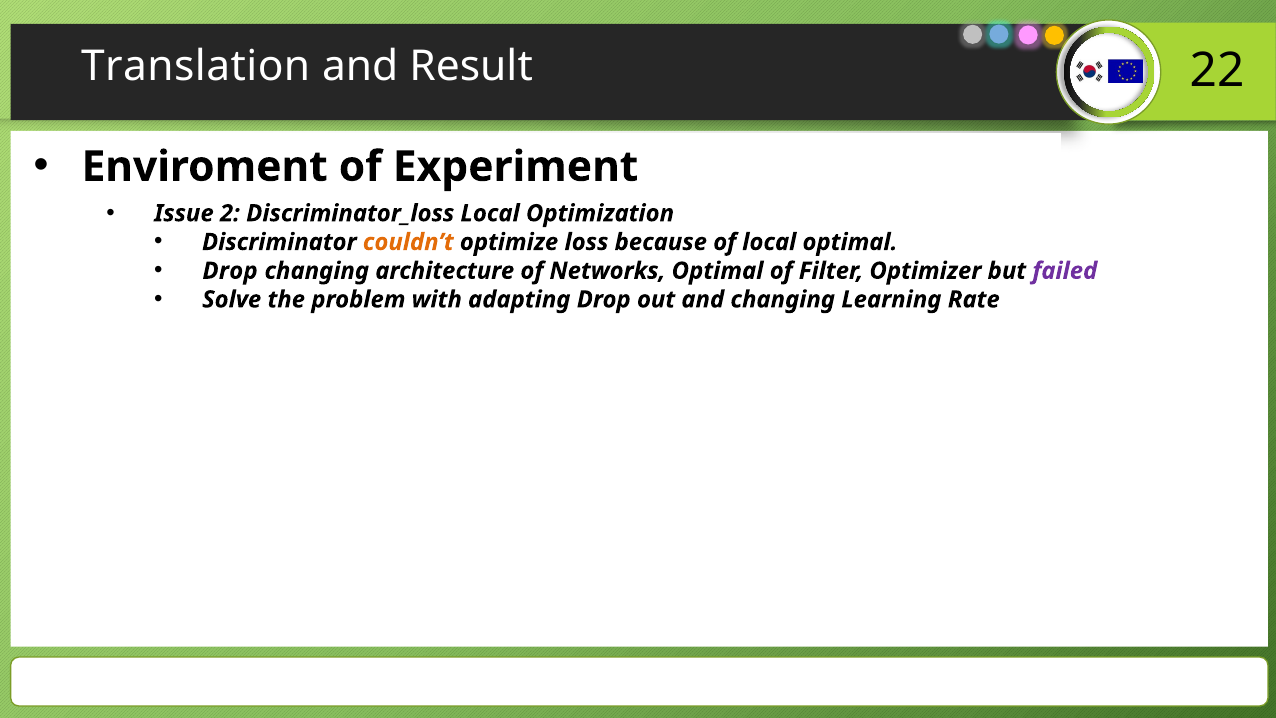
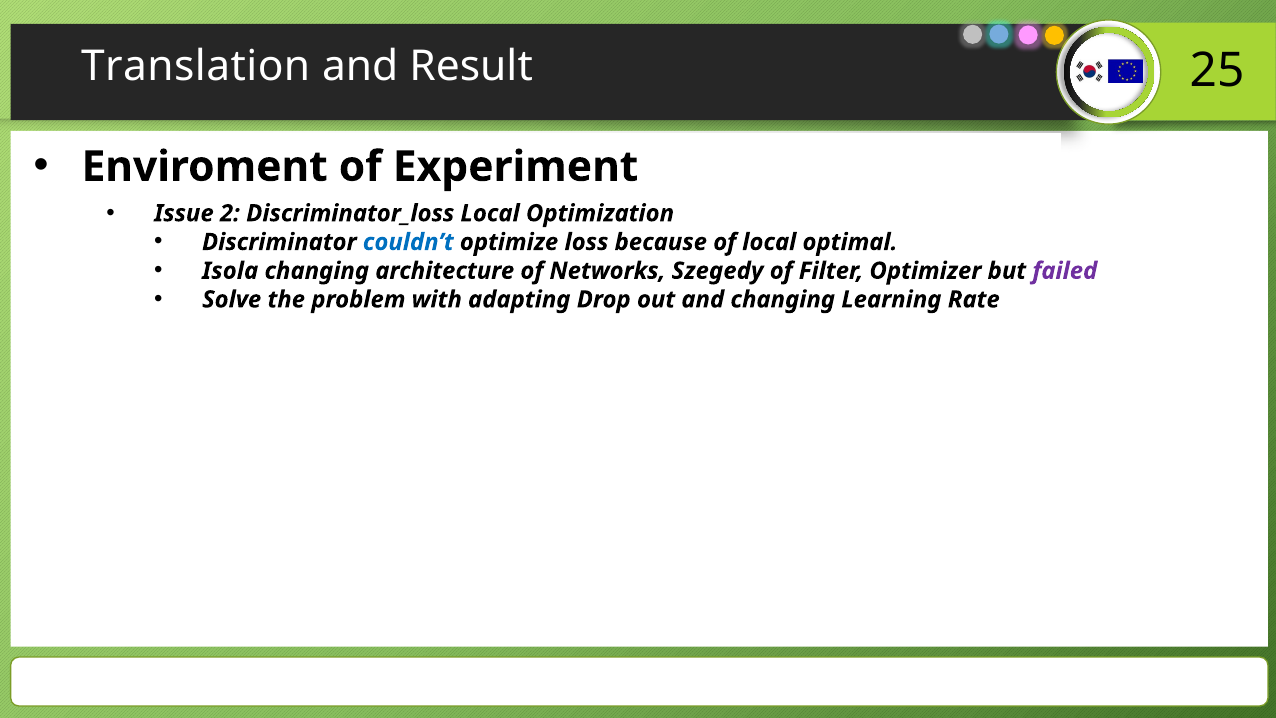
22: 22 -> 25
couldn’t colour: orange -> blue
Drop at (230, 271): Drop -> Isola
Networks Optimal: Optimal -> Szegedy
